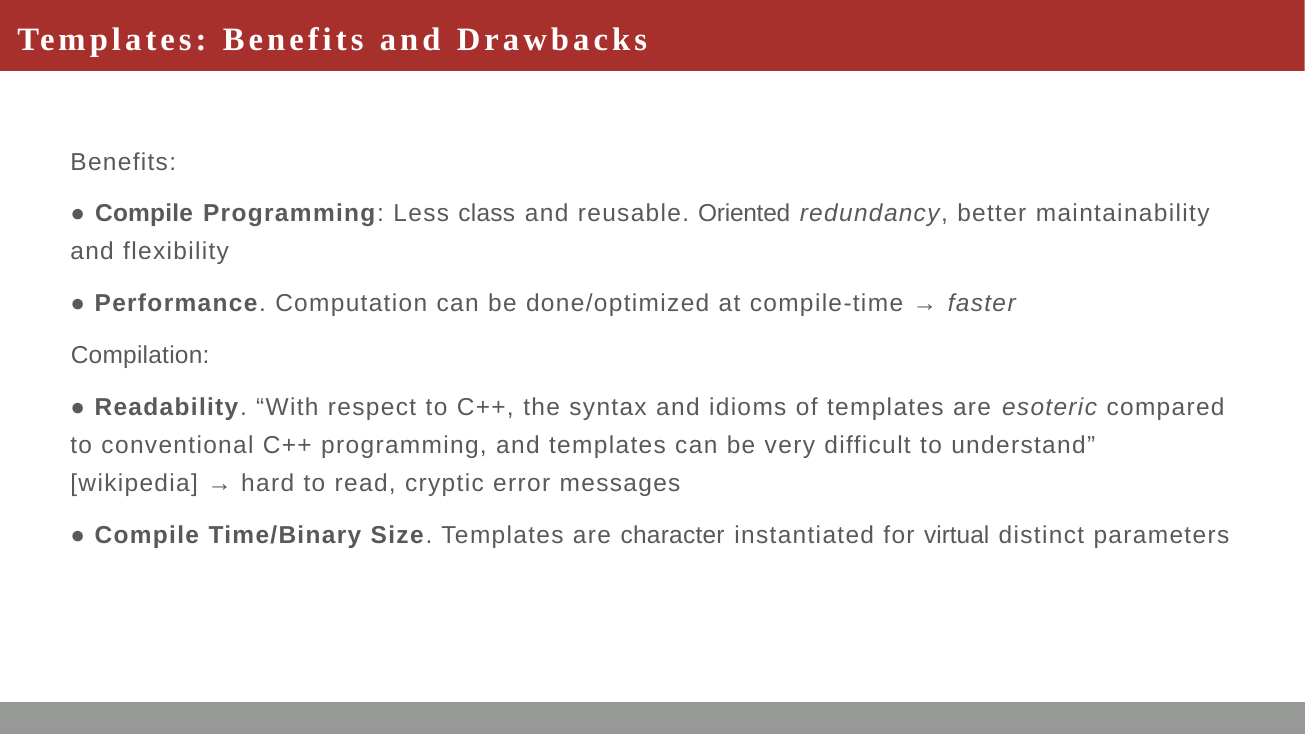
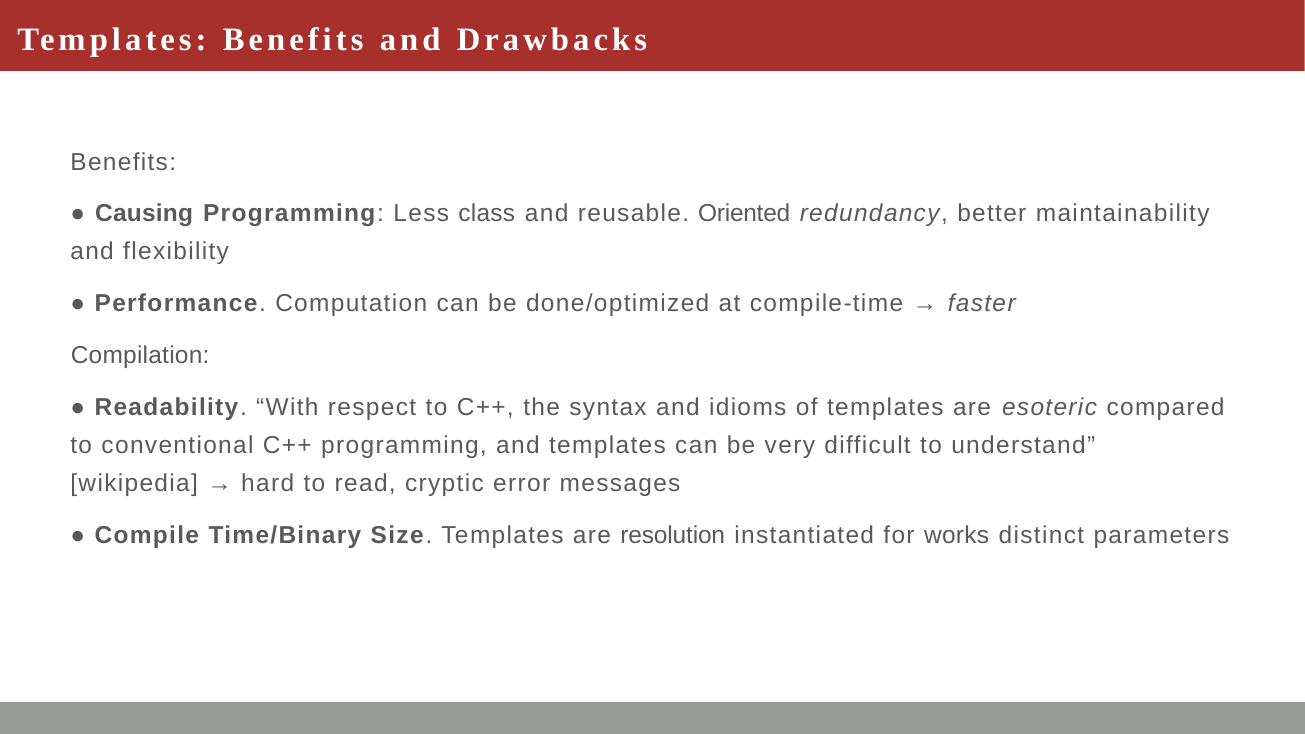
Compile at (144, 214): Compile -> Causing
character: character -> resolution
virtual: virtual -> works
